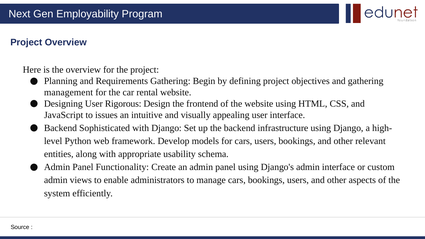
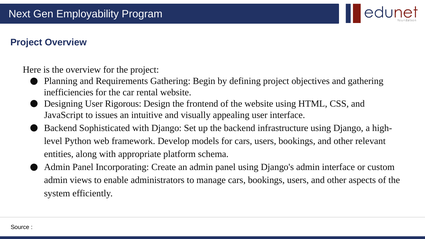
management: management -> inefficiencies
usability: usability -> platform
Functionality: Functionality -> Incorporating
